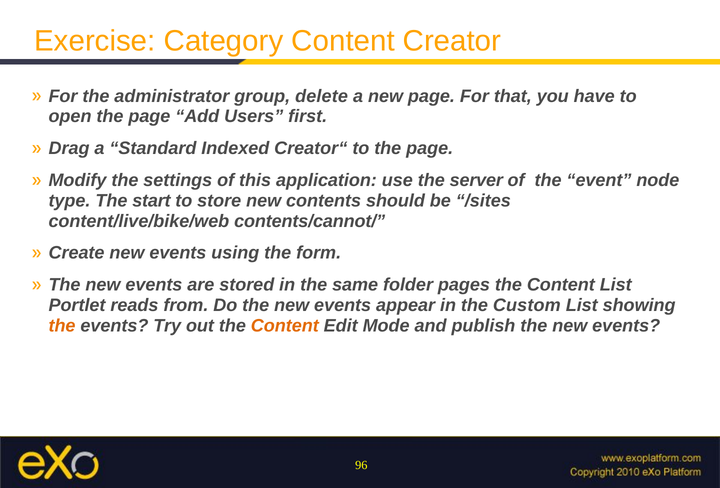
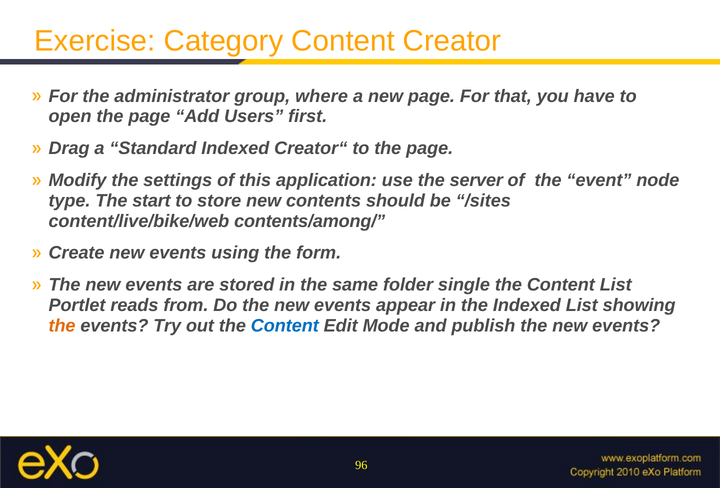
delete: delete -> where
contents/cannot/: contents/cannot/ -> contents/among/
pages: pages -> single
the Custom: Custom -> Indexed
Content at (285, 325) colour: orange -> blue
